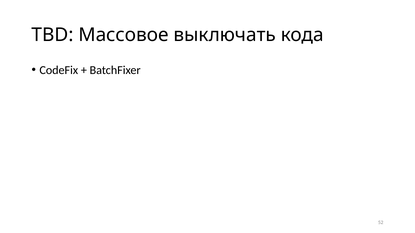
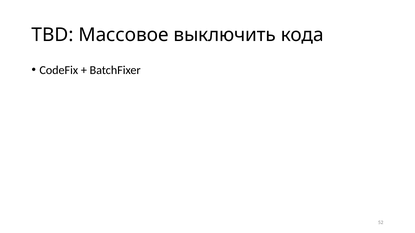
выключать: выключать -> выключить
